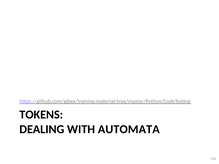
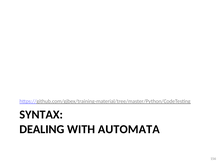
TOKENS: TOKENS -> SYNTAX
